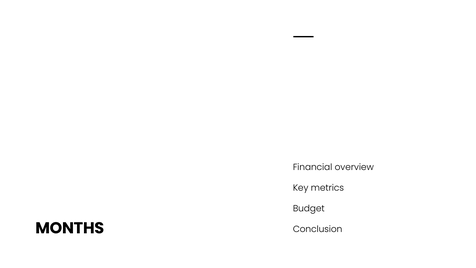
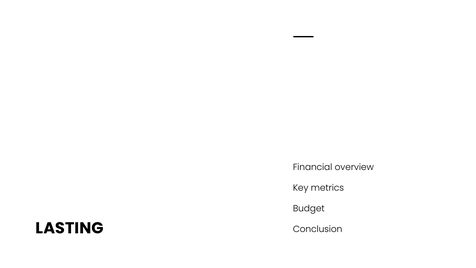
MONTHS: MONTHS -> LASTING
